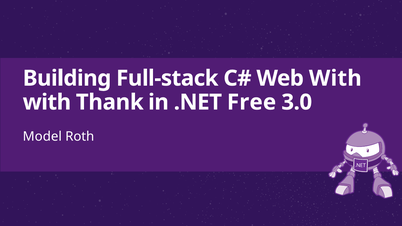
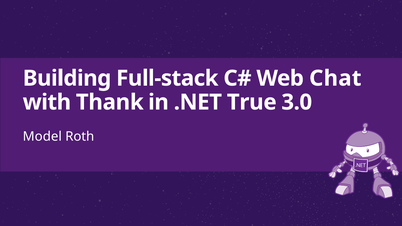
Web With: With -> Chat
Free: Free -> True
